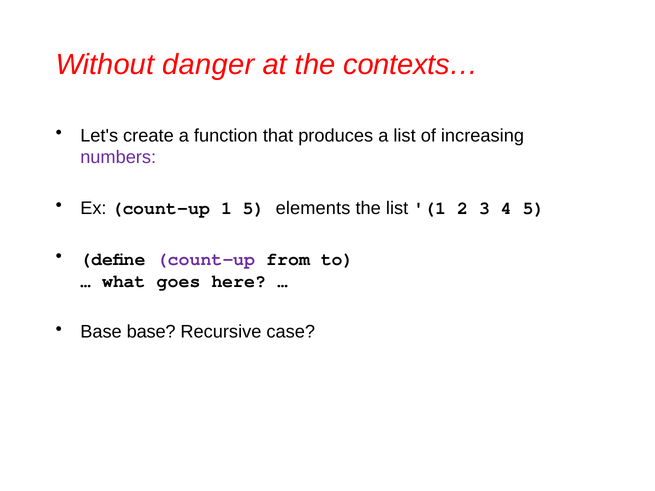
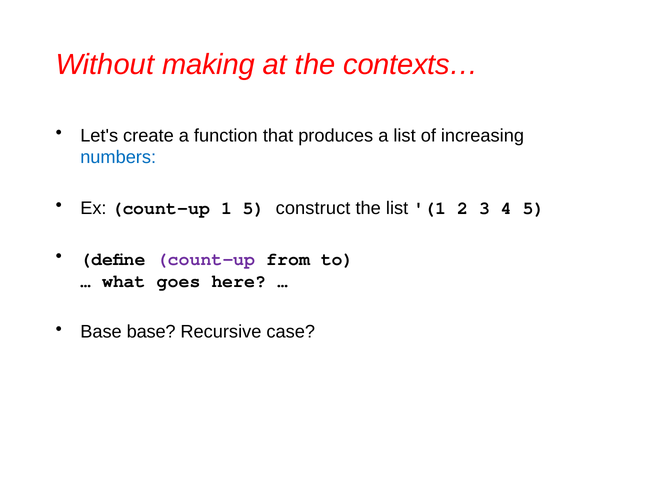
danger: danger -> making
numbers colour: purple -> blue
elements: elements -> construct
